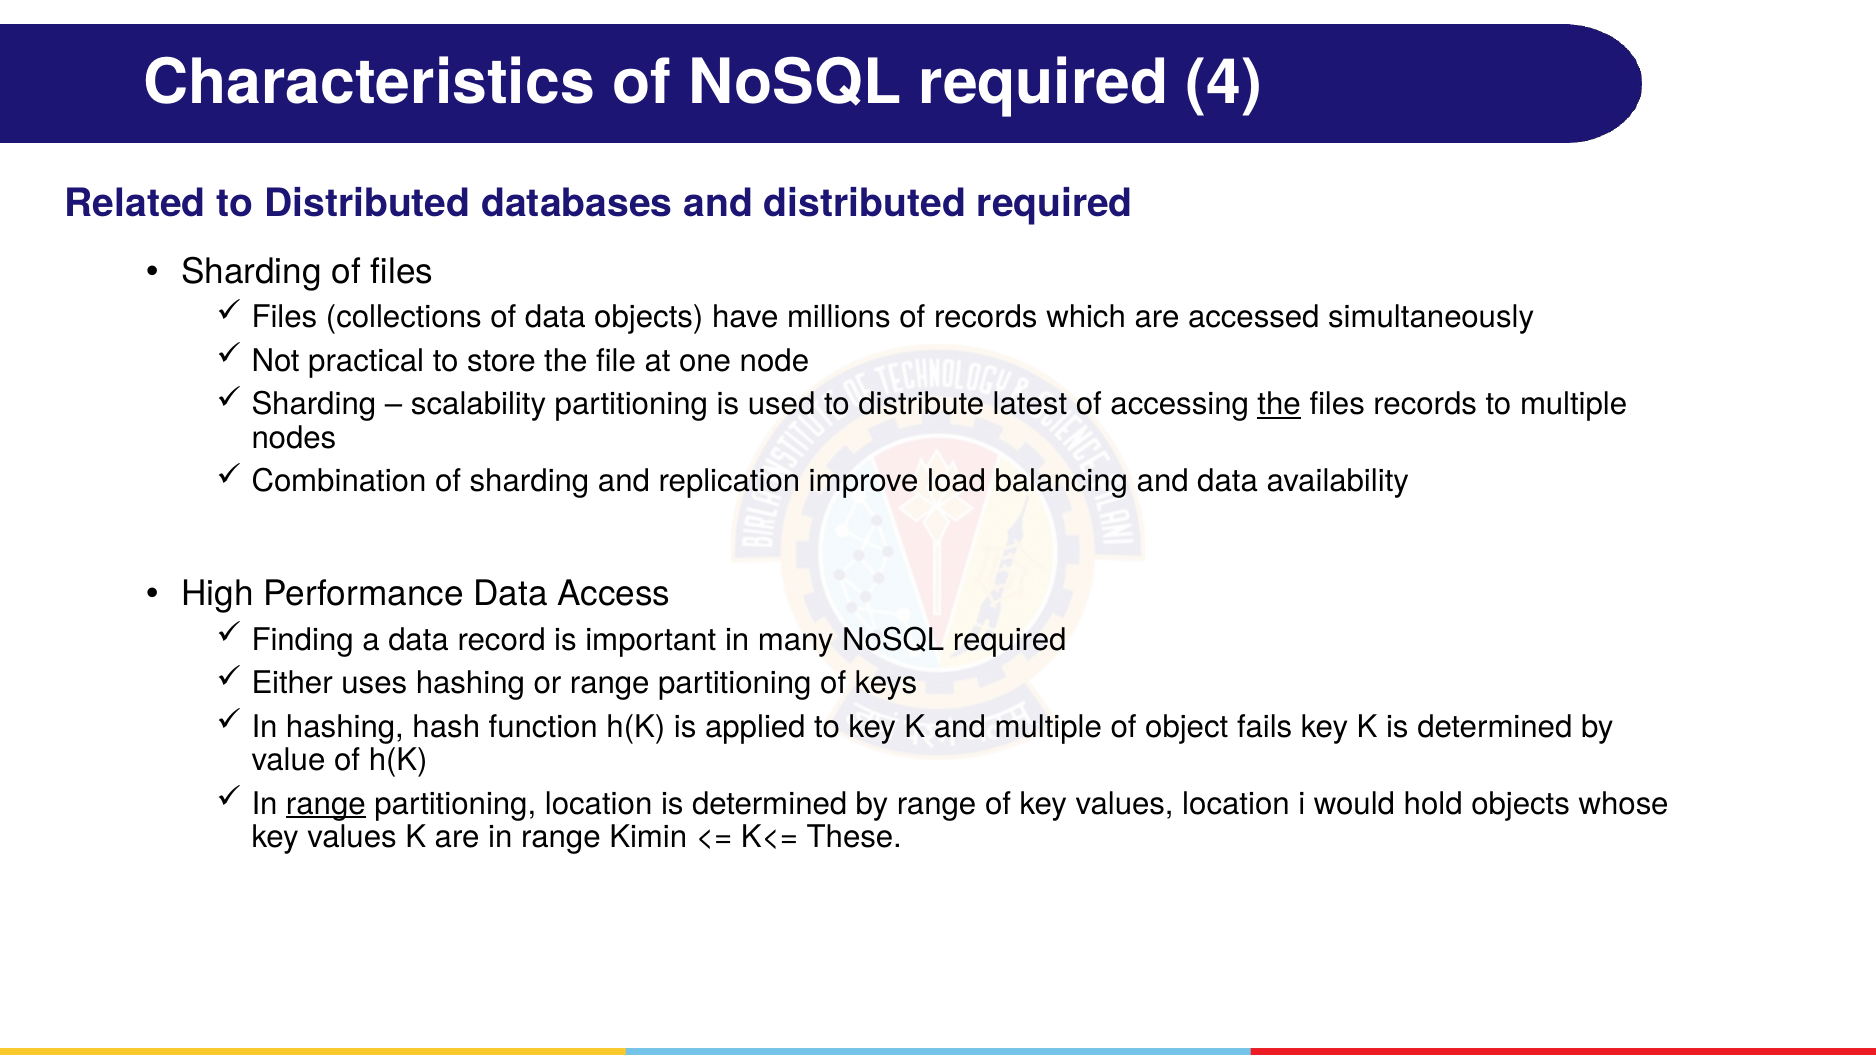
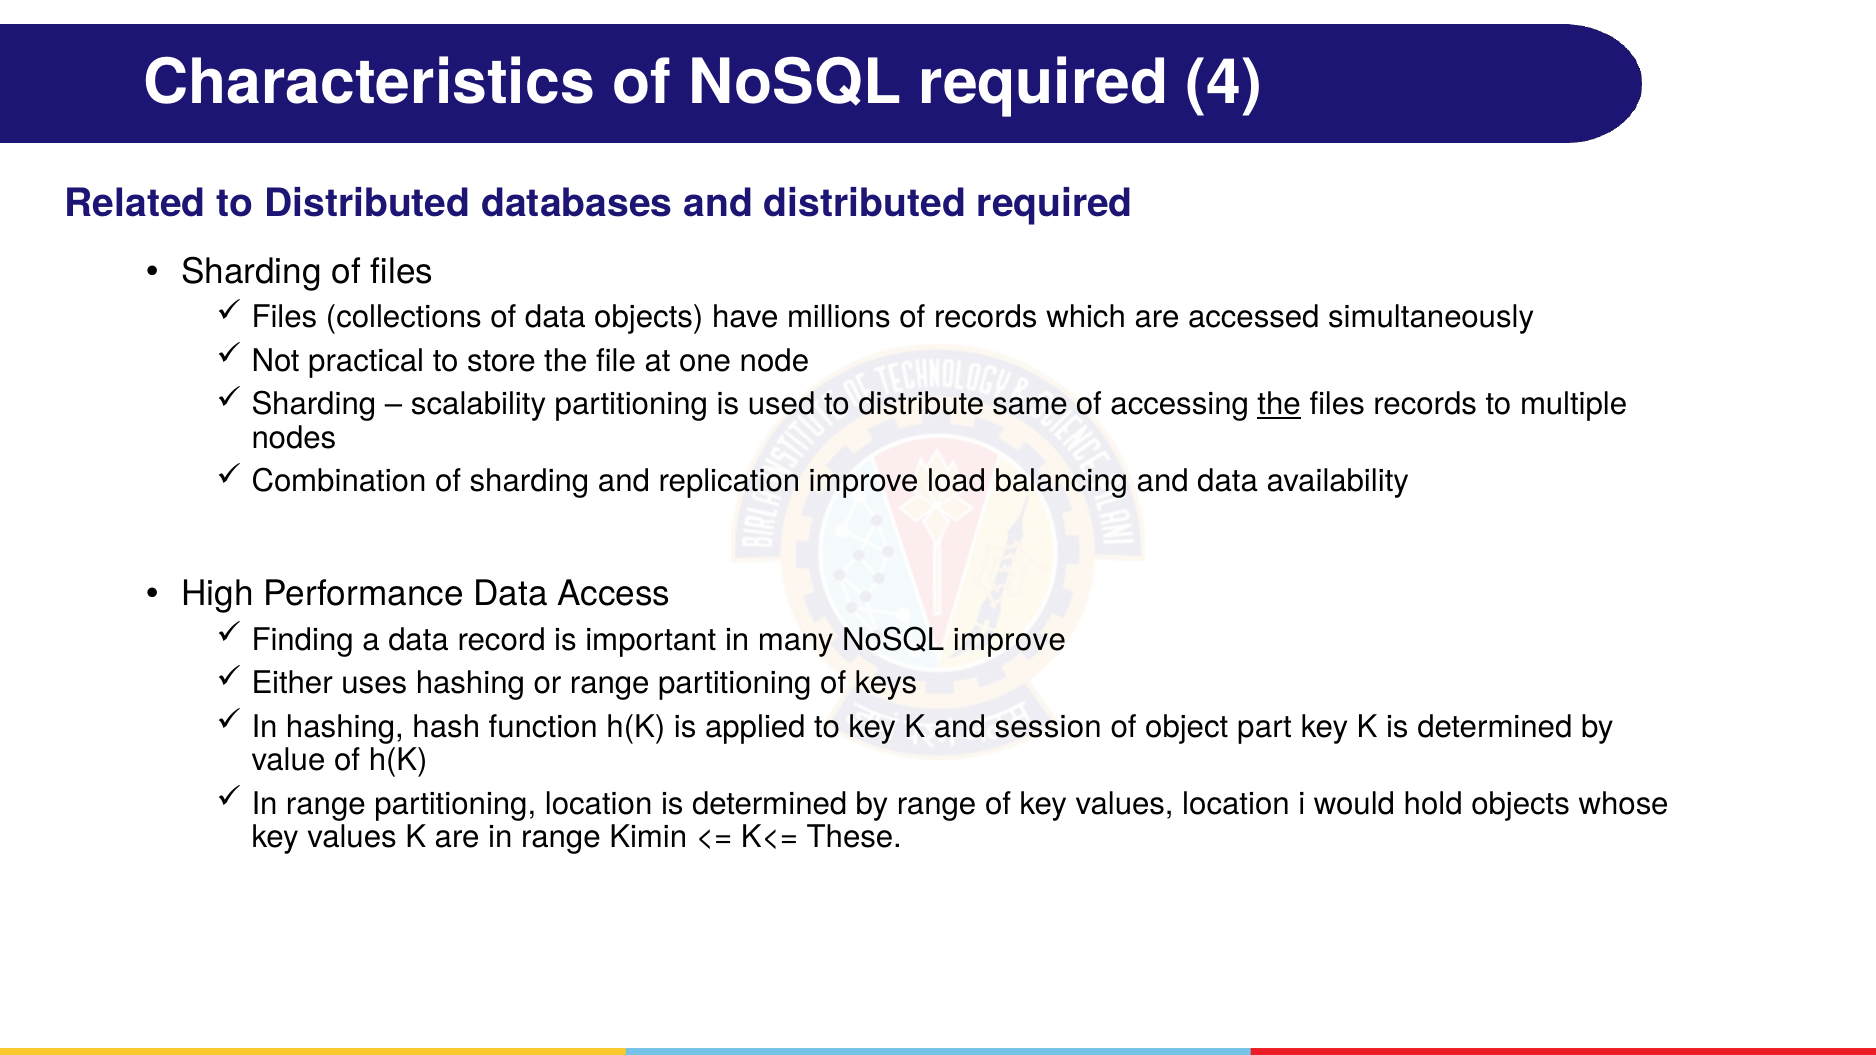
latest: latest -> same
many NoSQL required: required -> improve
and multiple: multiple -> session
fails: fails -> part
range at (326, 804) underline: present -> none
